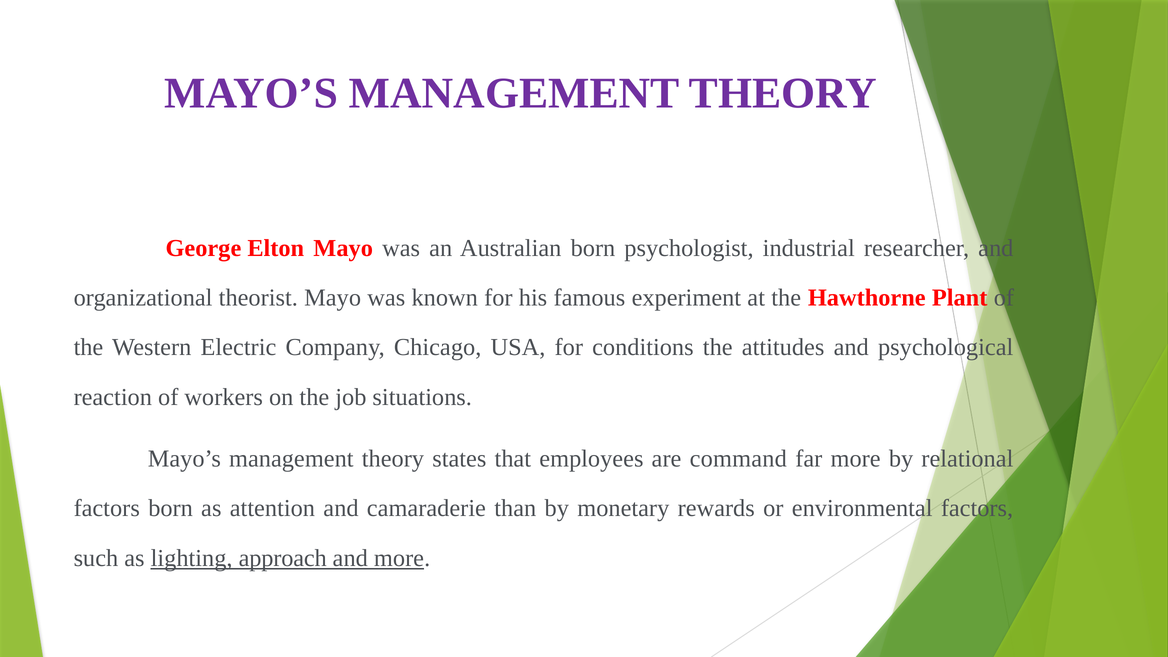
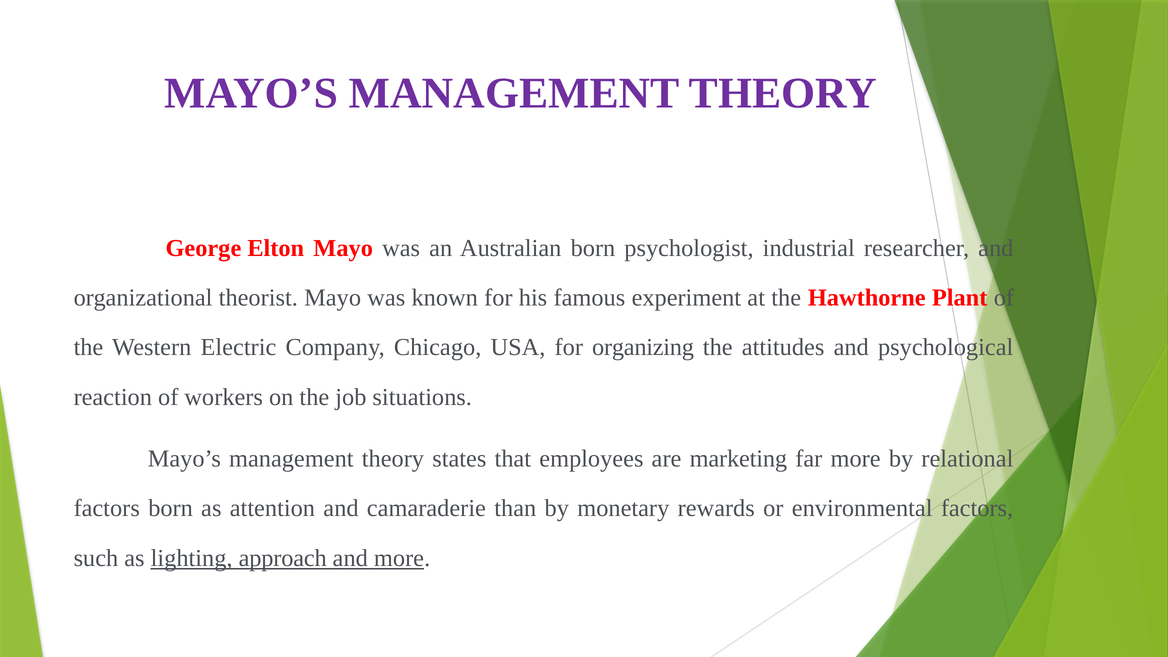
conditions: conditions -> organizing
command: command -> marketing
